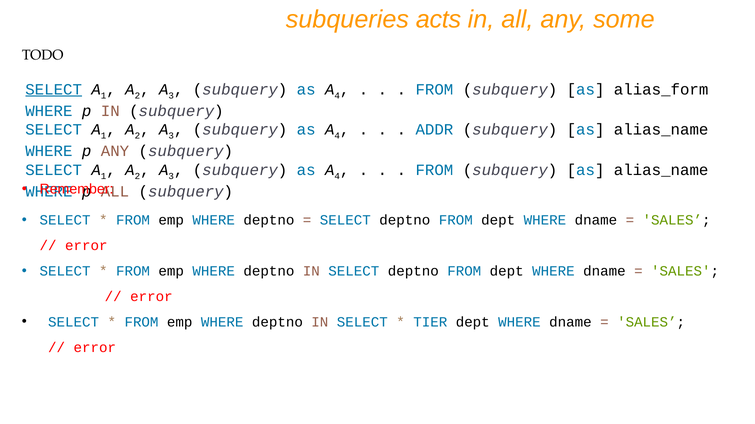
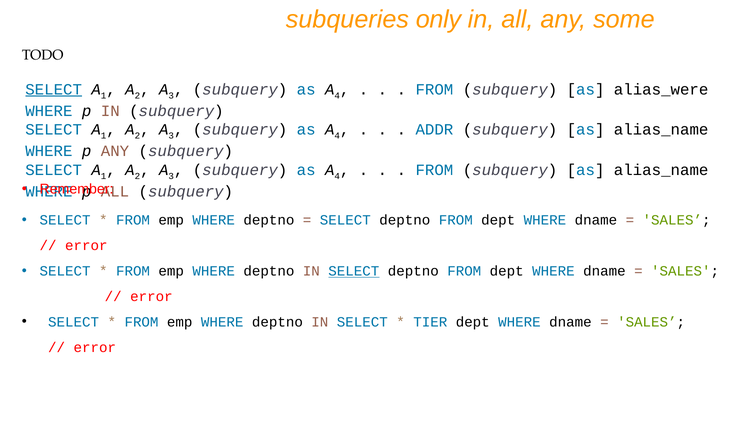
acts: acts -> only
alias_form: alias_form -> alias_were
SELECT at (354, 272) underline: none -> present
